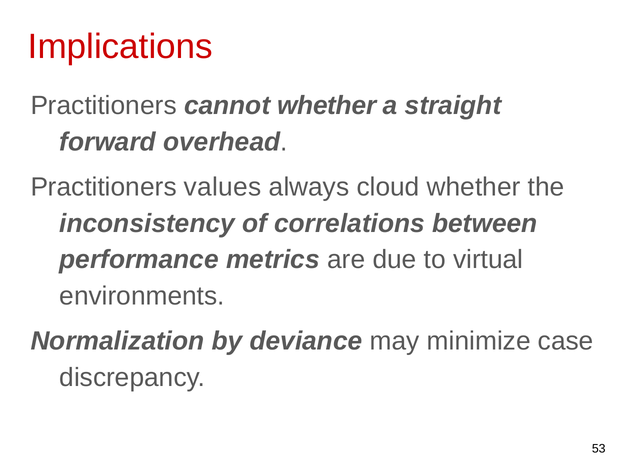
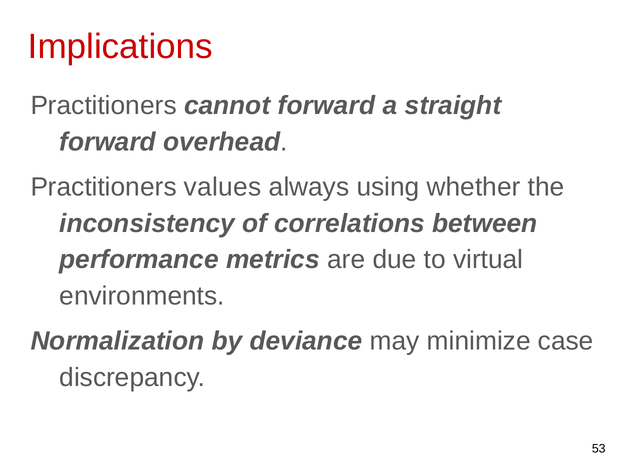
cannot whether: whether -> forward
cloud: cloud -> using
